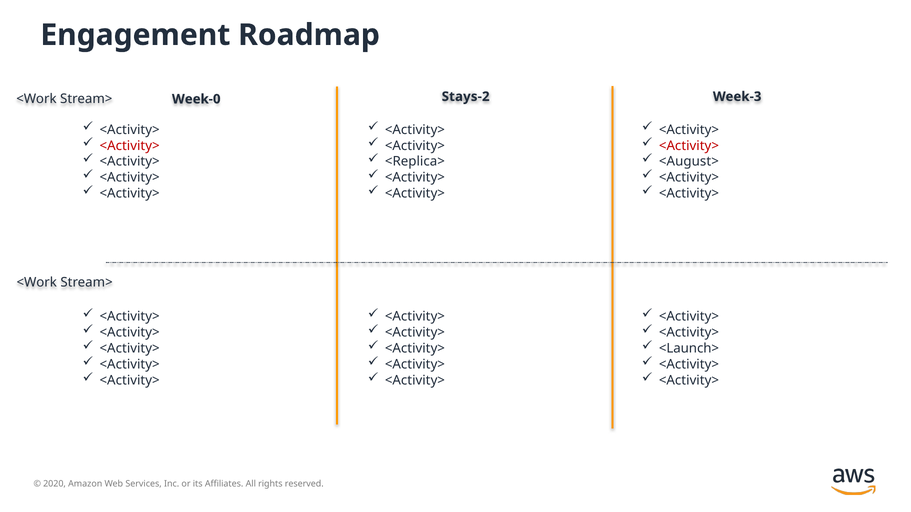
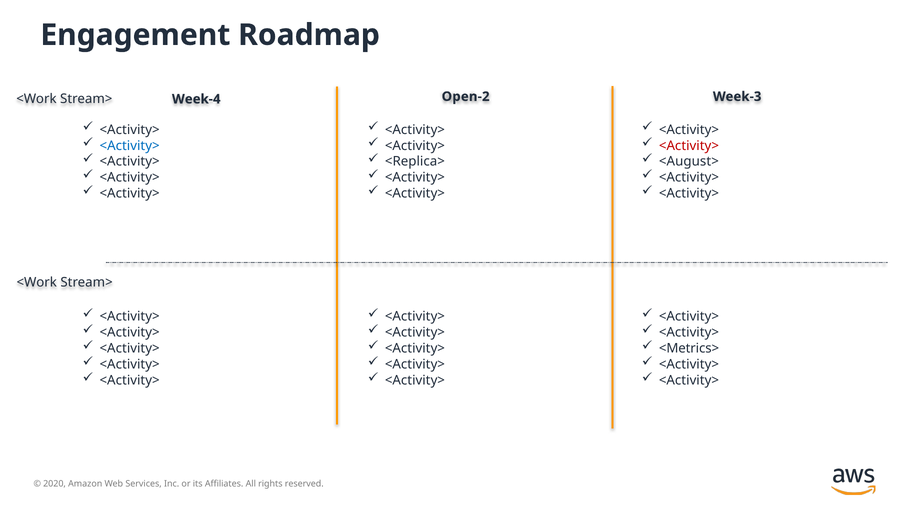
Stays-2: Stays-2 -> Open-2
Week-0: Week-0 -> Week-4
<Activity> at (130, 146) colour: red -> blue
<Launch>: <Launch> -> <Metrics>
